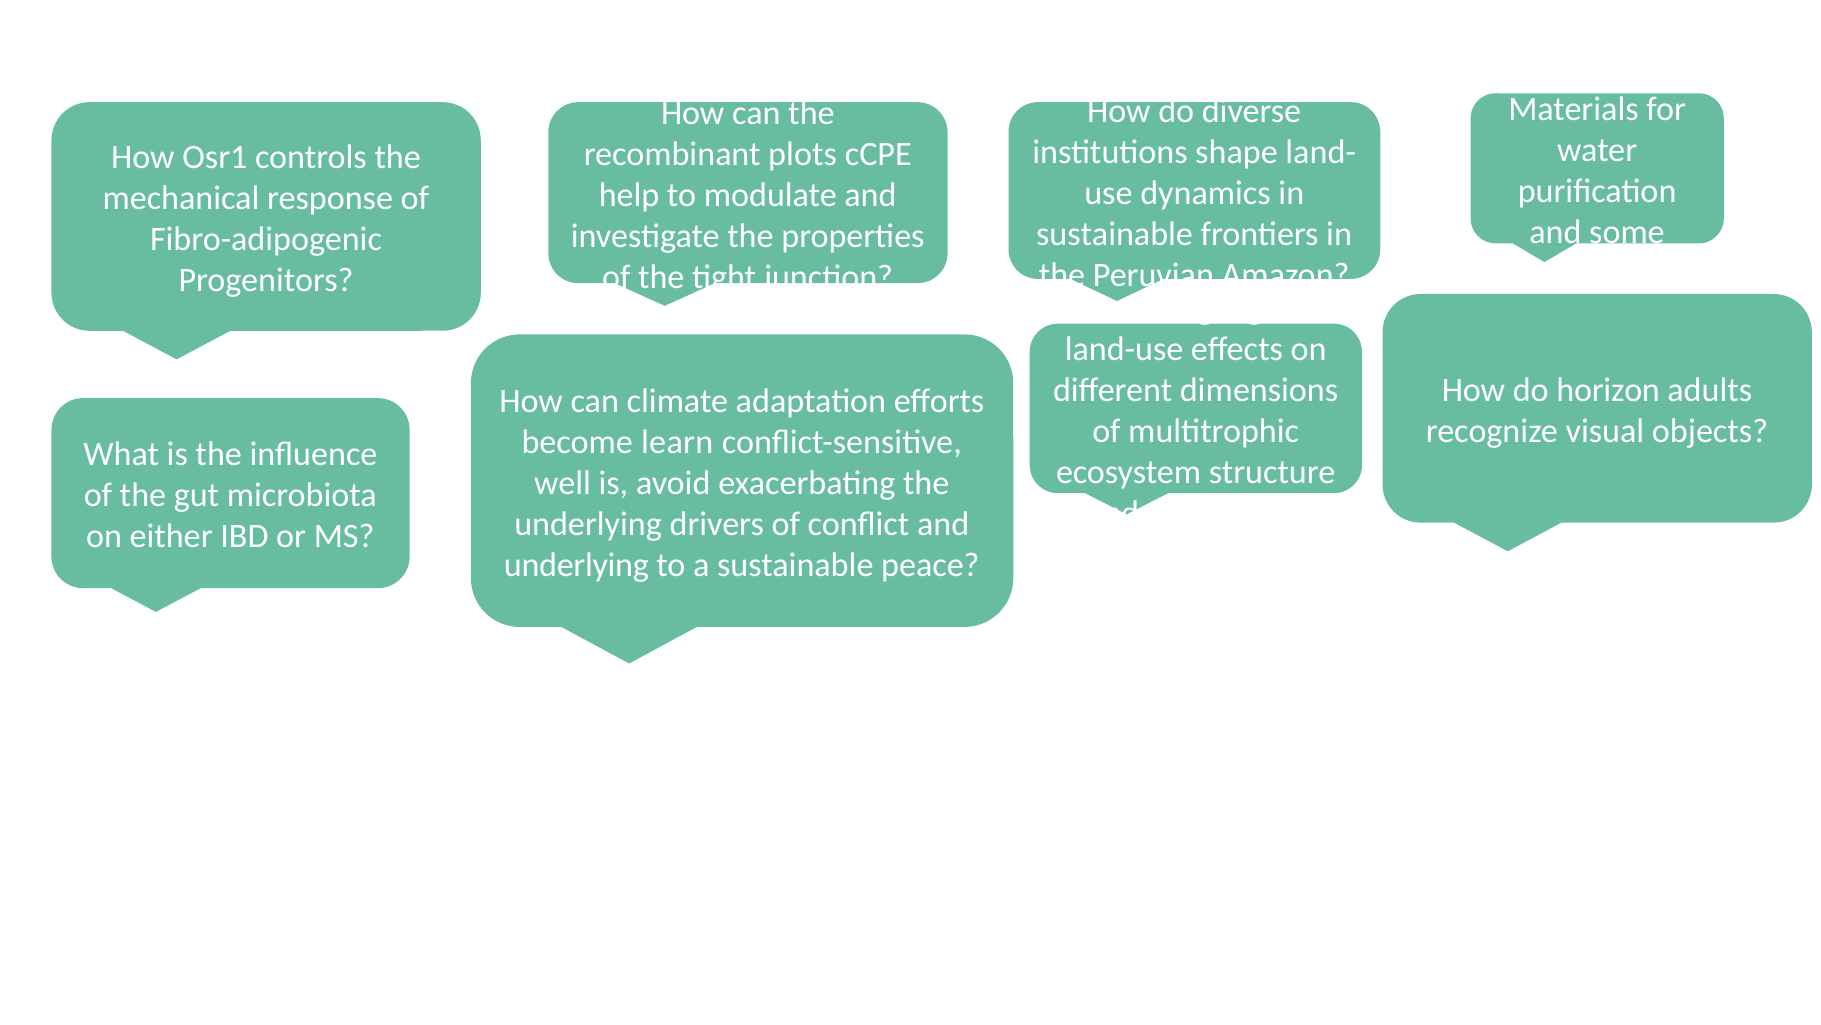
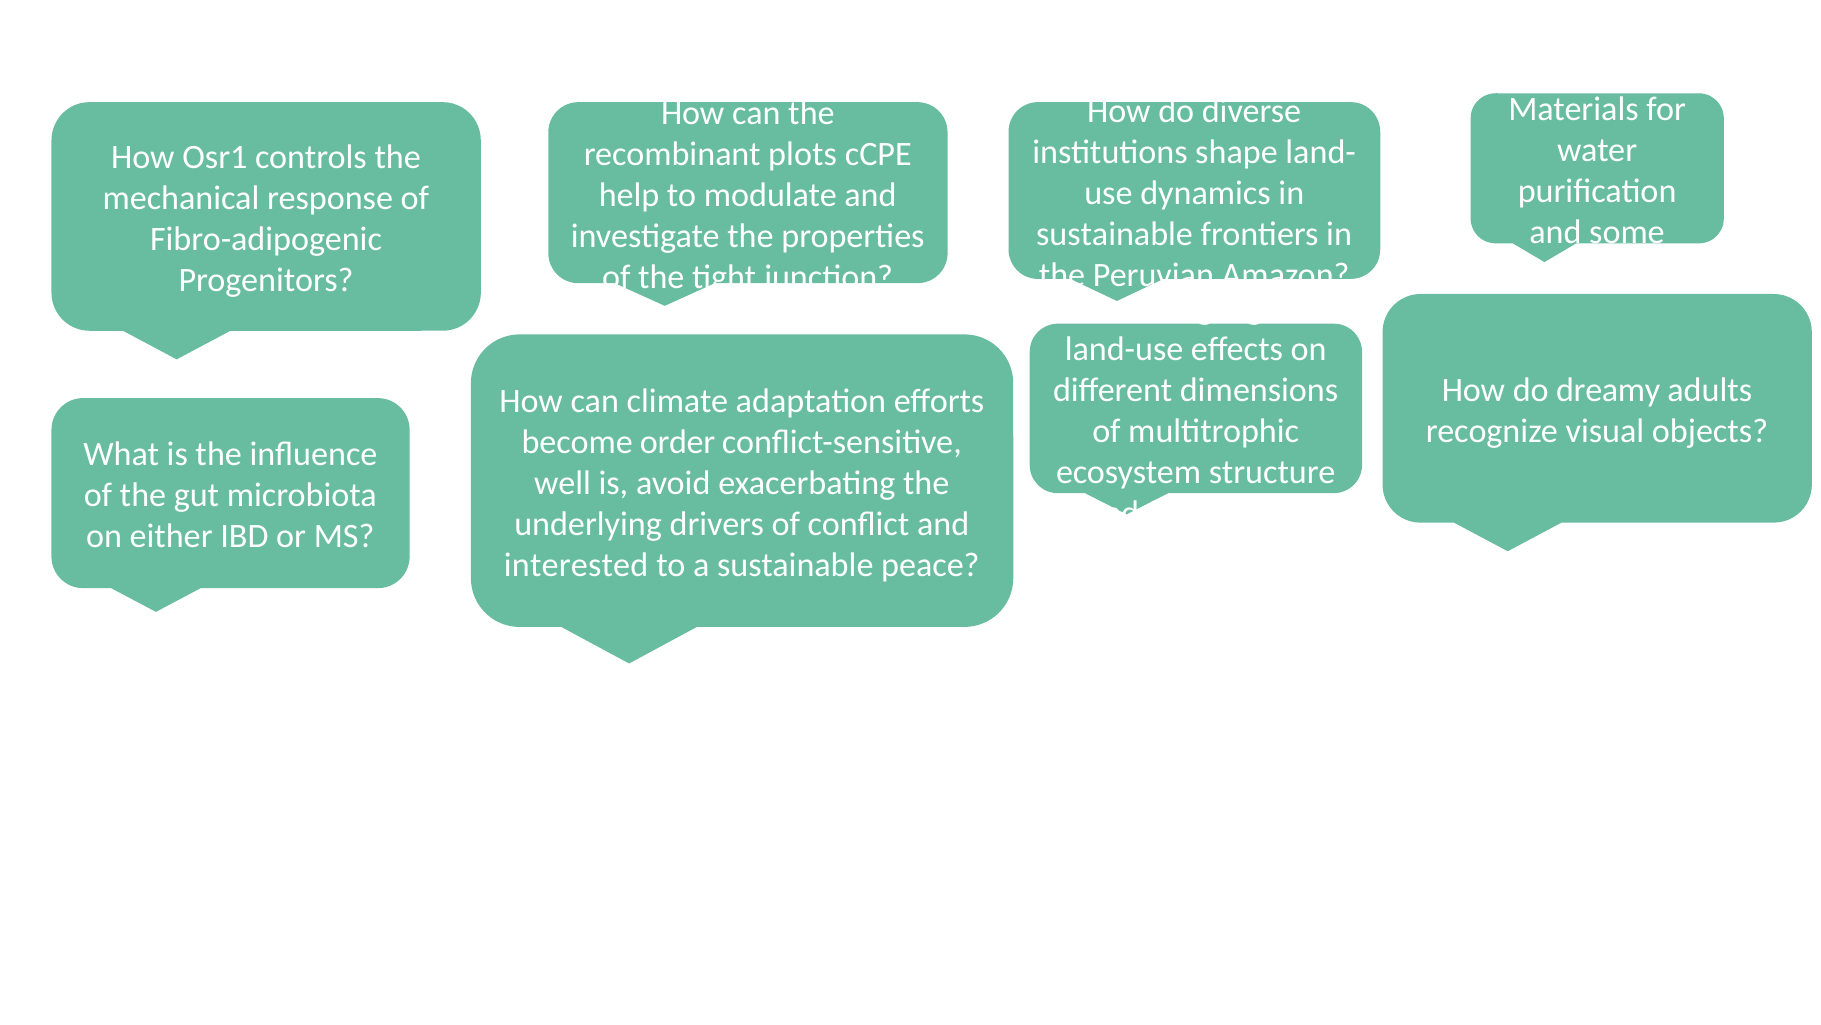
horizon: horizon -> dreamy
learn: learn -> order
underlying at (576, 565): underlying -> interested
